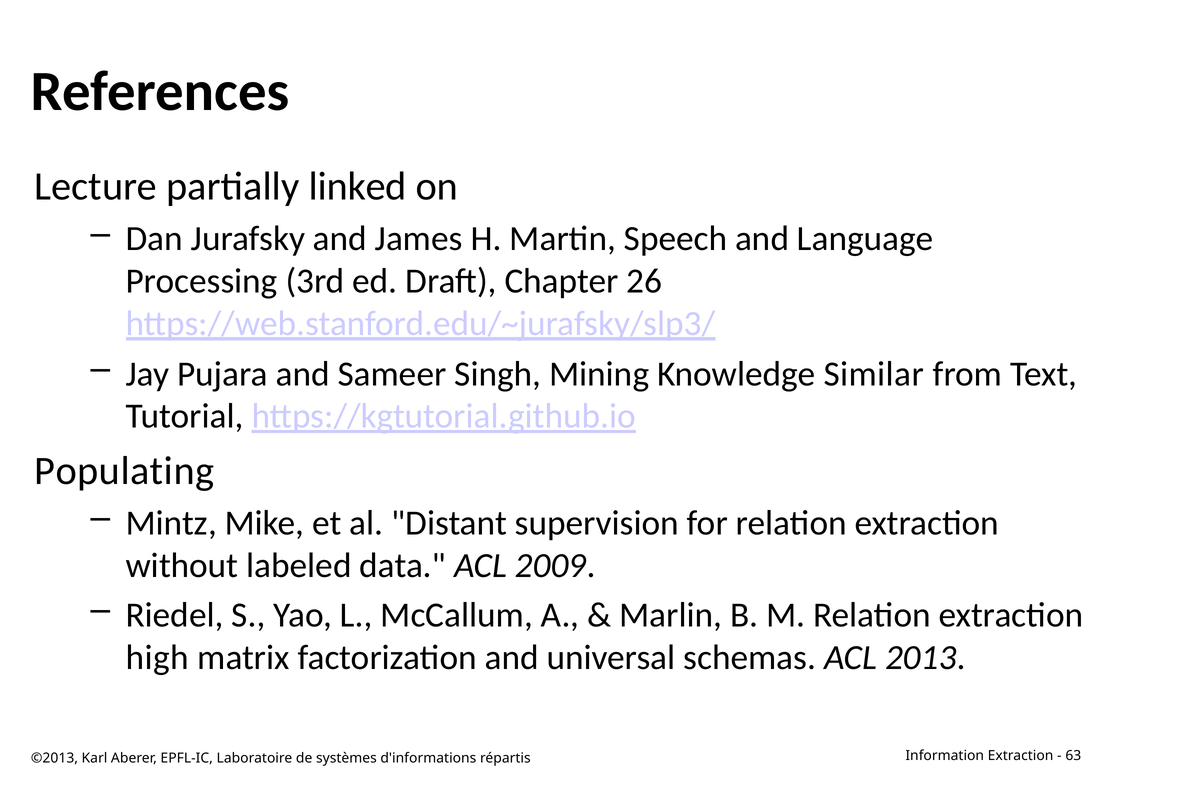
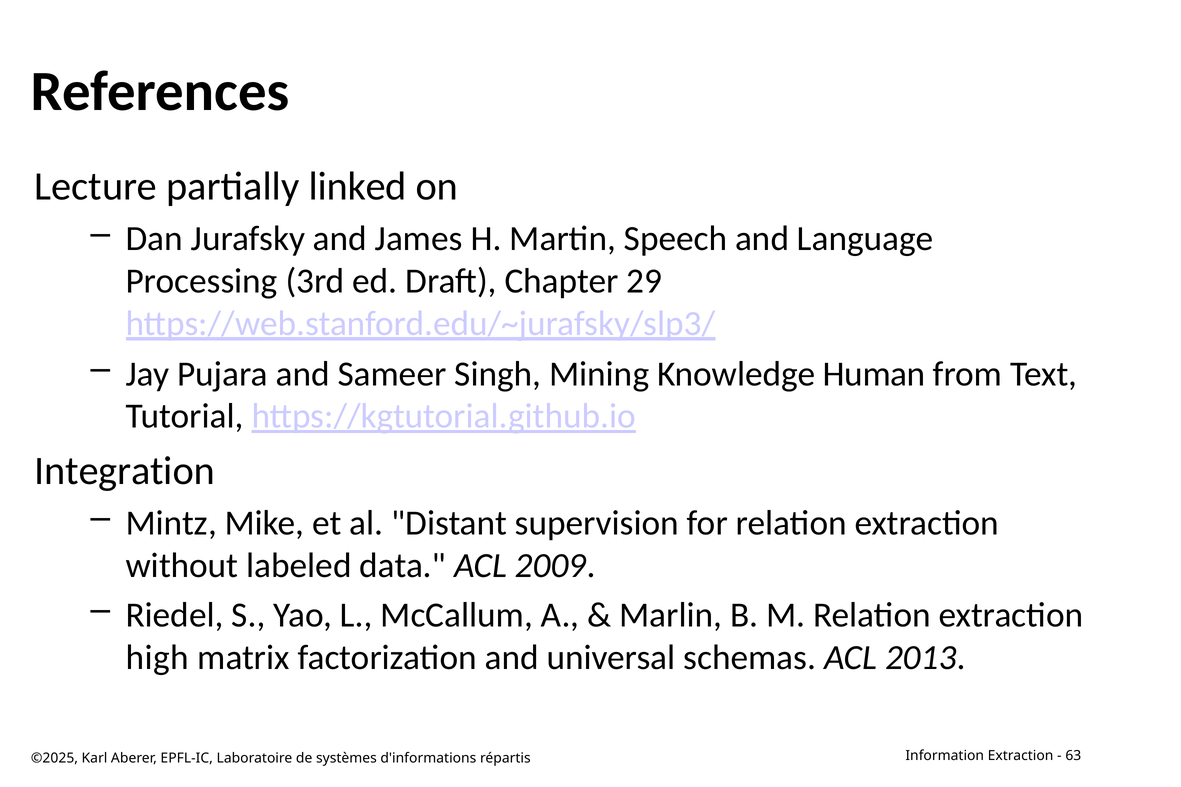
26: 26 -> 29
Similar: Similar -> Human
Populating: Populating -> Integration
©2013: ©2013 -> ©2025
